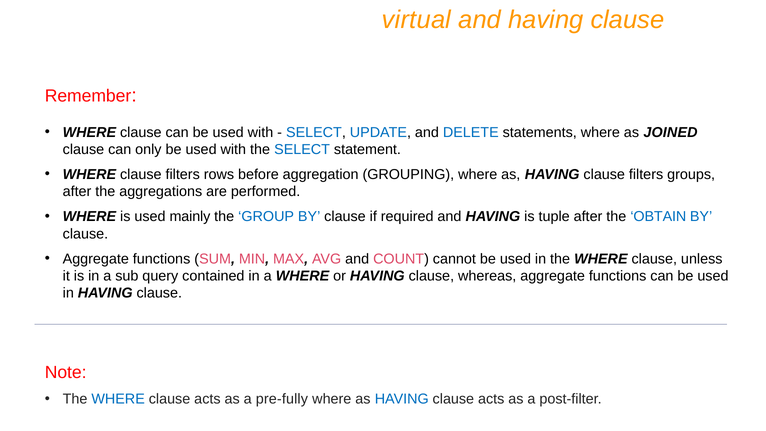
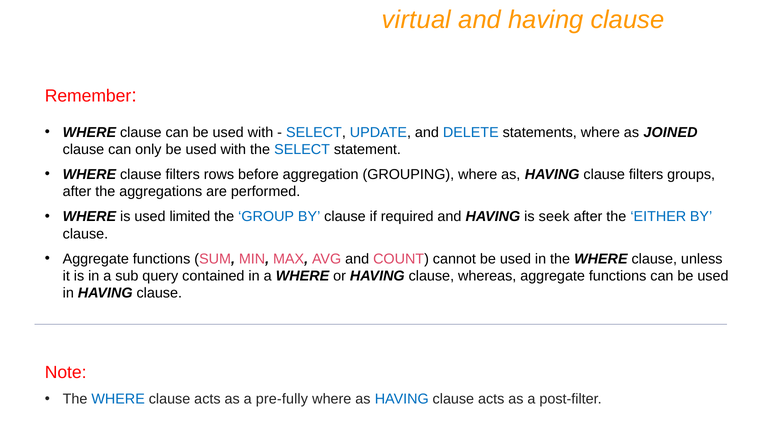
mainly: mainly -> limited
tuple: tuple -> seek
OBTAIN: OBTAIN -> EITHER
